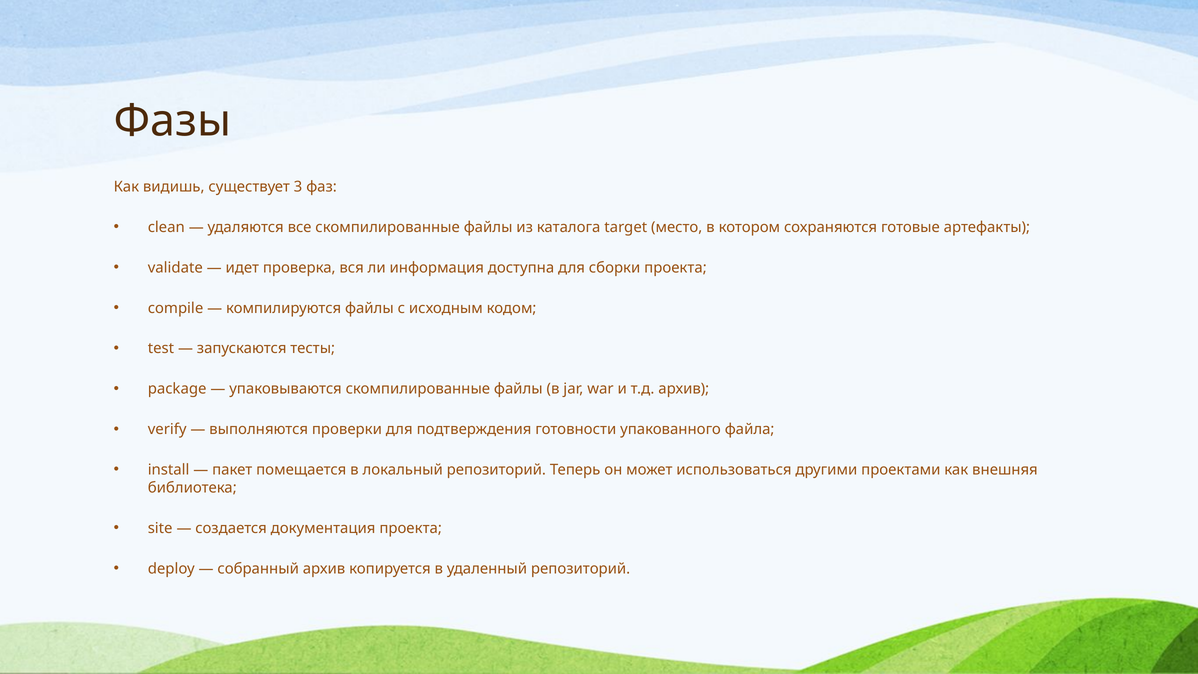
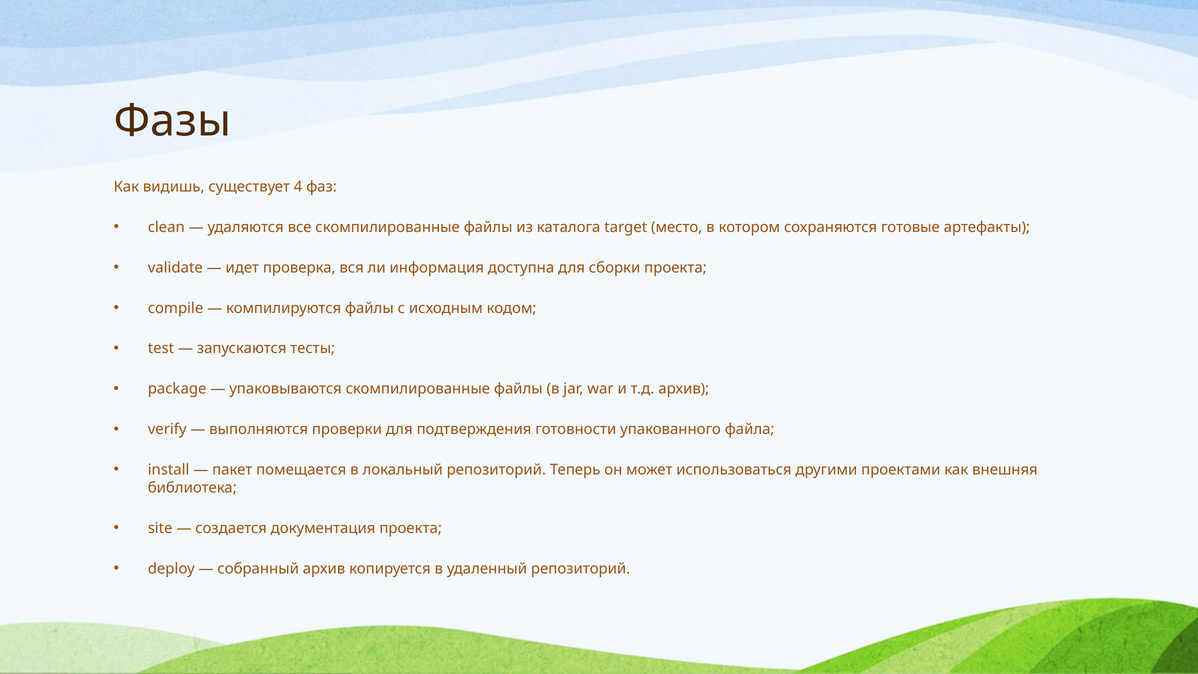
3: 3 -> 4
